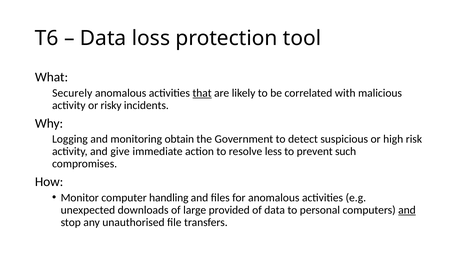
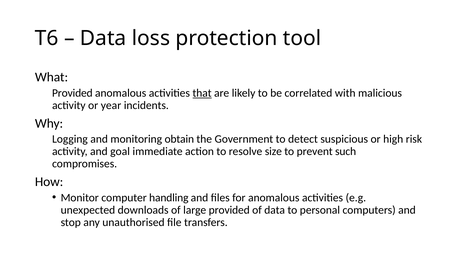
Securely at (72, 93): Securely -> Provided
risky: risky -> year
give: give -> goal
less: less -> size
and at (407, 210) underline: present -> none
